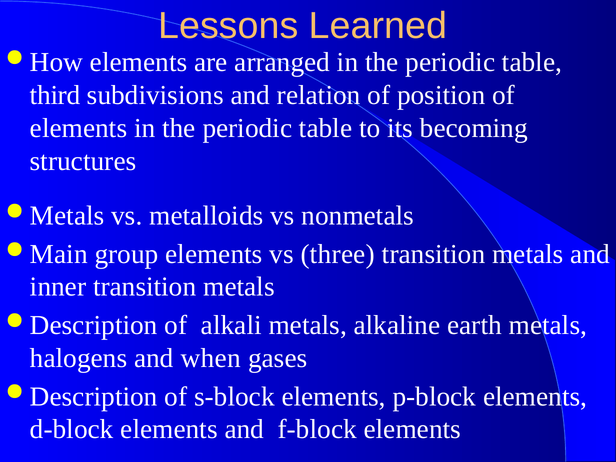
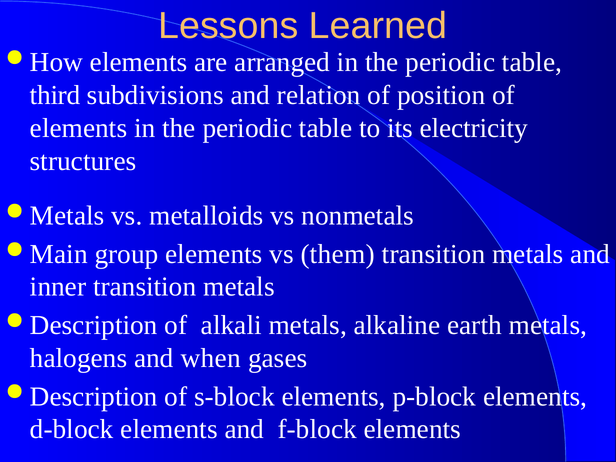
becoming: becoming -> electricity
three: three -> them
